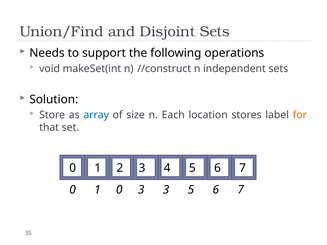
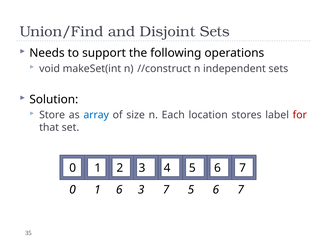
for colour: orange -> red
1 0: 0 -> 6
3 3: 3 -> 7
